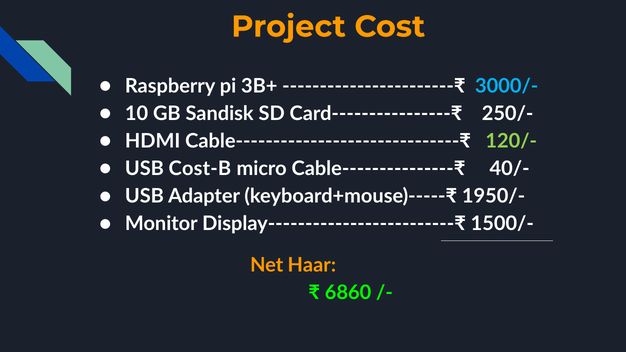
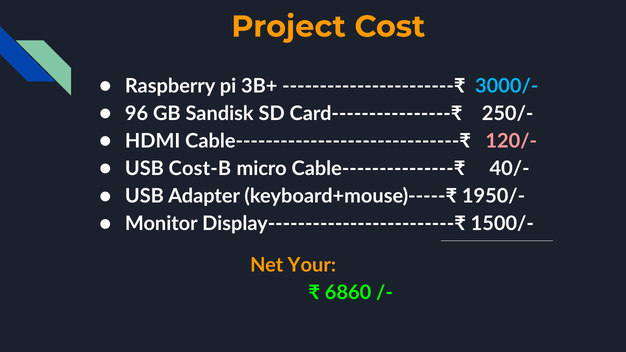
10: 10 -> 96
120/- colour: light green -> pink
Haar: Haar -> Your
